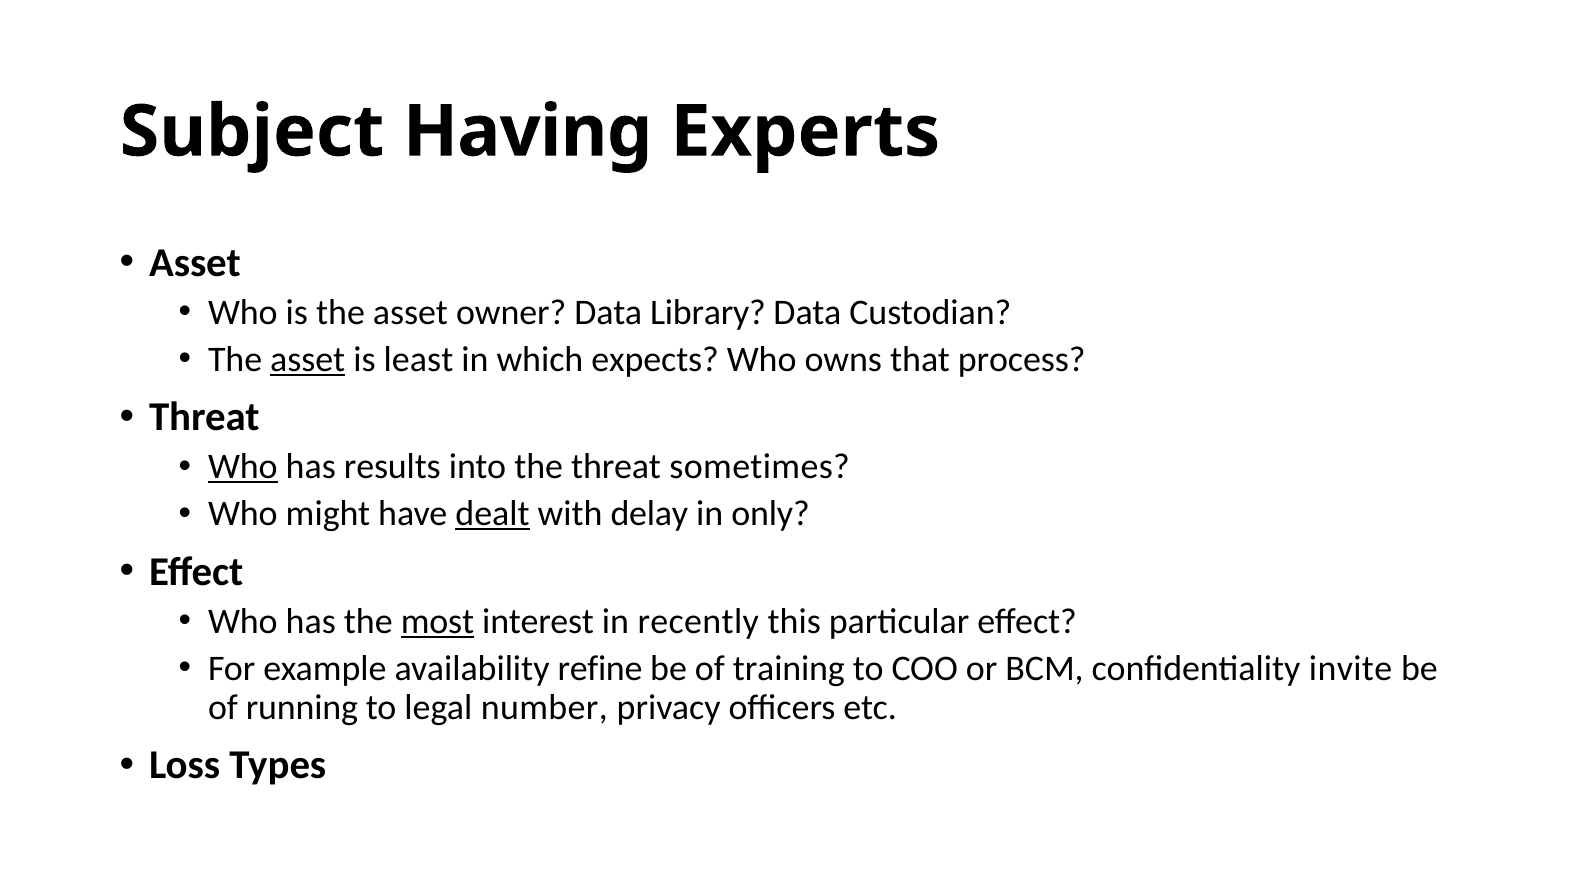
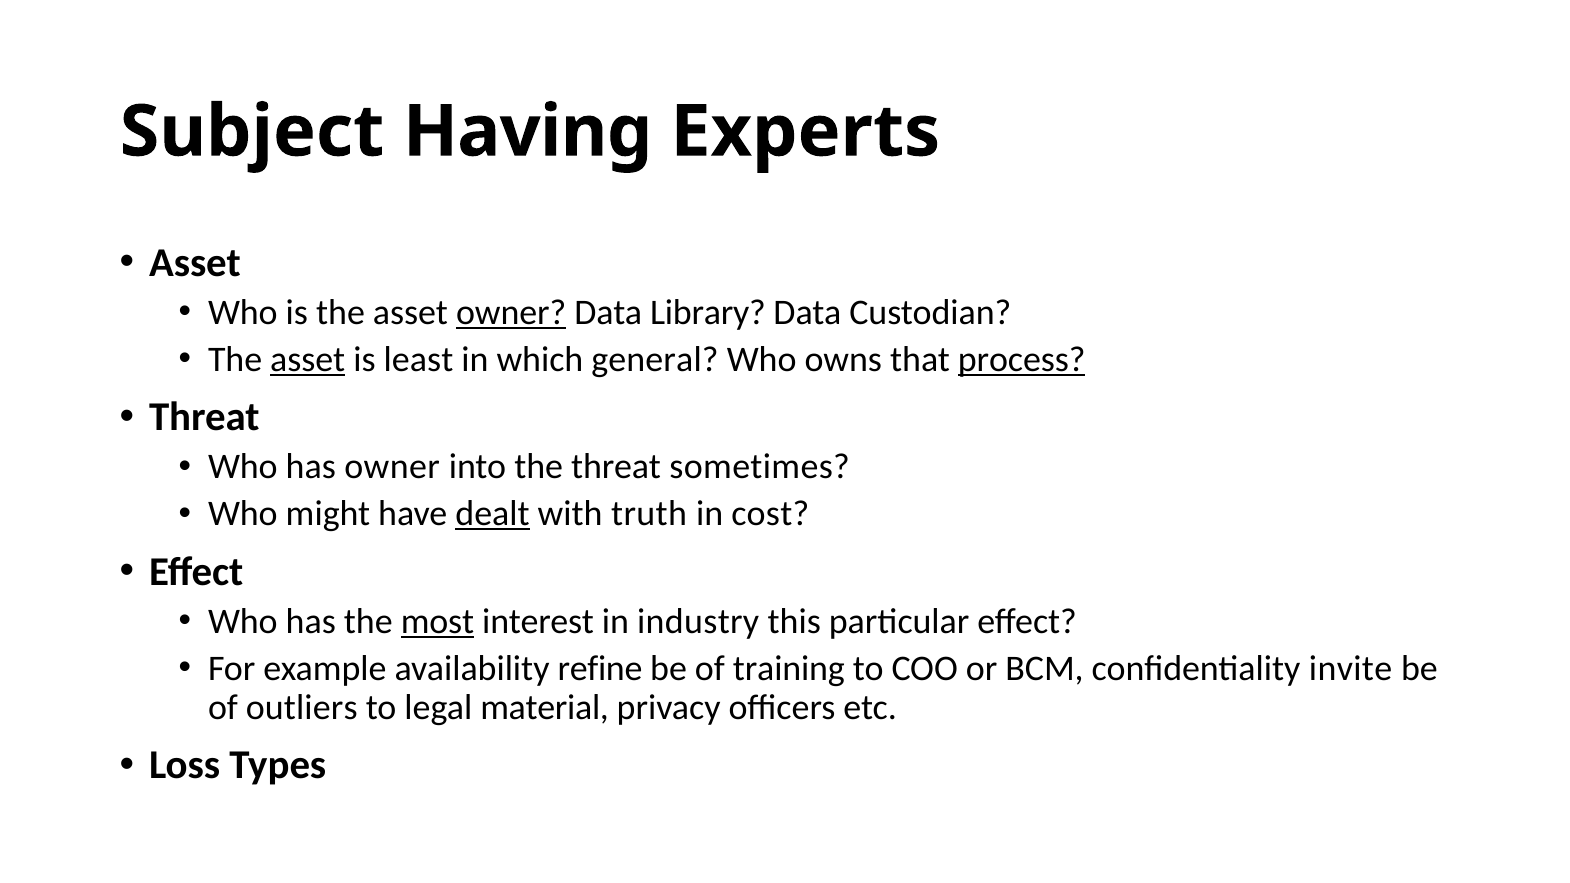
owner at (511, 312) underline: none -> present
expects: expects -> general
process underline: none -> present
Who at (243, 467) underline: present -> none
has results: results -> owner
delay: delay -> truth
only: only -> cost
recently: recently -> industry
running: running -> outliers
number: number -> material
